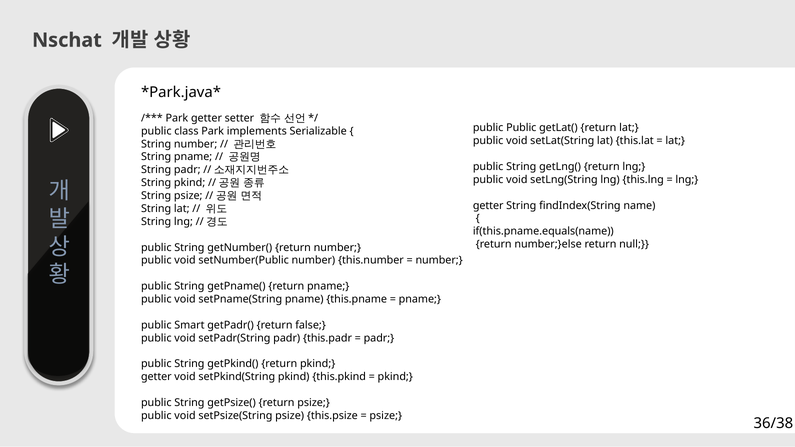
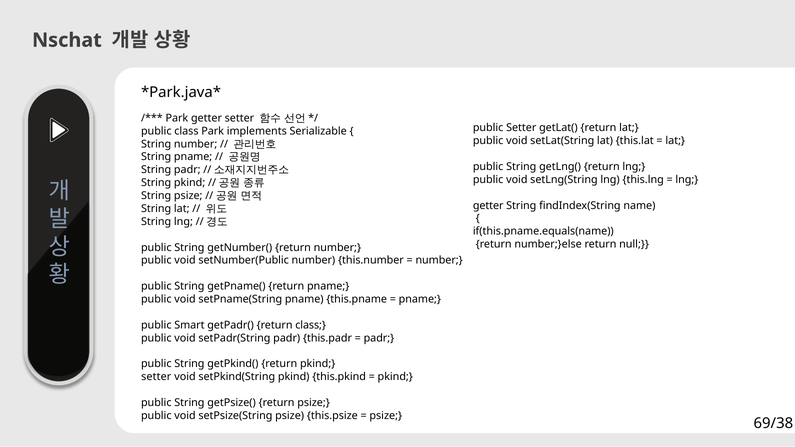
public Public: Public -> Setter
return false: false -> class
getter at (156, 377): getter -> setter
36/38: 36/38 -> 69/38
